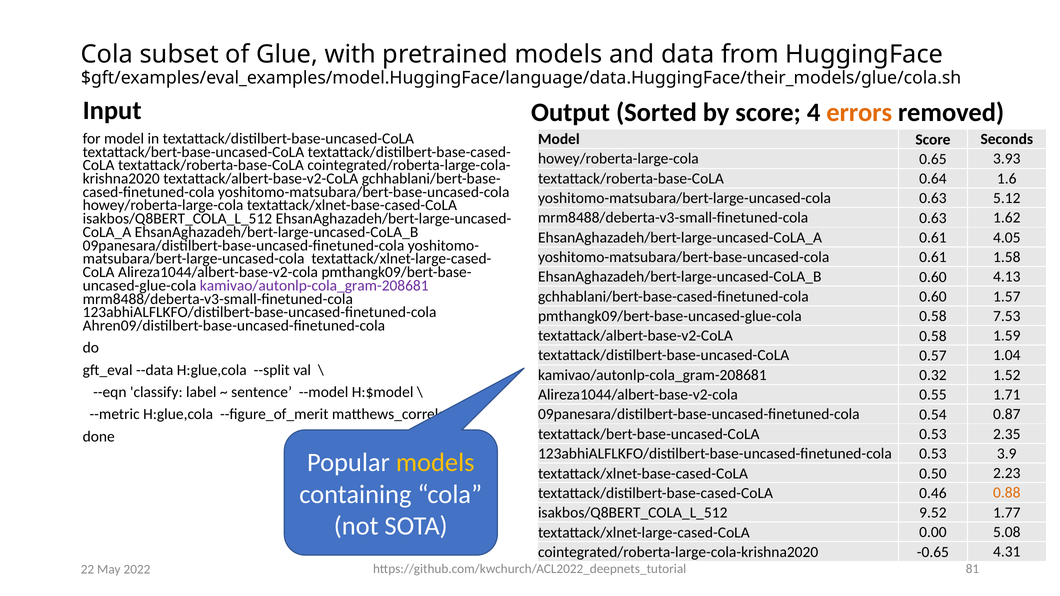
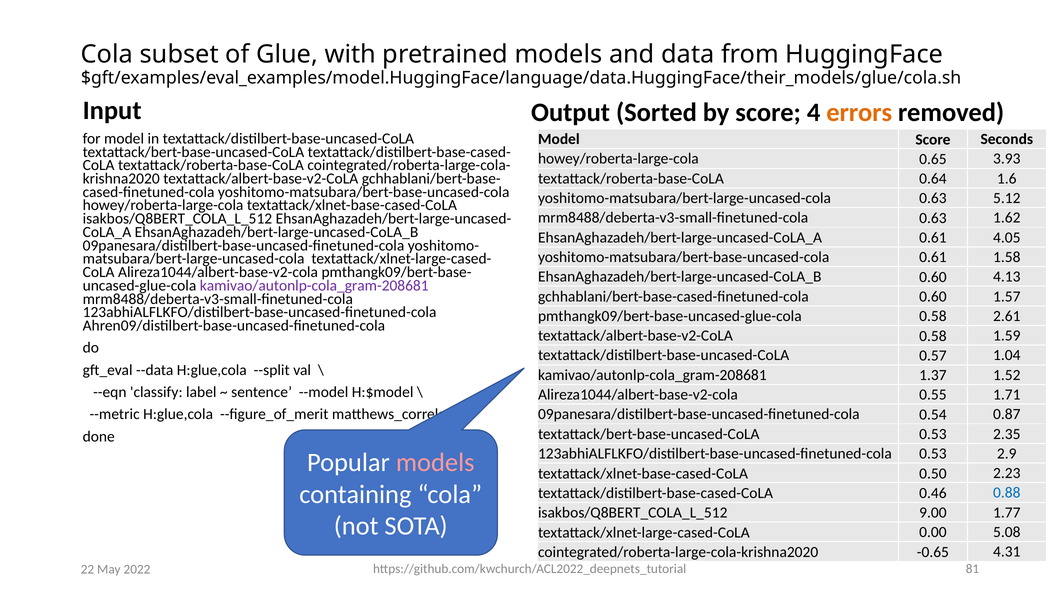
7.53: 7.53 -> 2.61
0.32: 0.32 -> 1.37
3.9: 3.9 -> 2.9
models at (435, 463) colour: yellow -> pink
0.88 colour: orange -> blue
9.52: 9.52 -> 9.00
